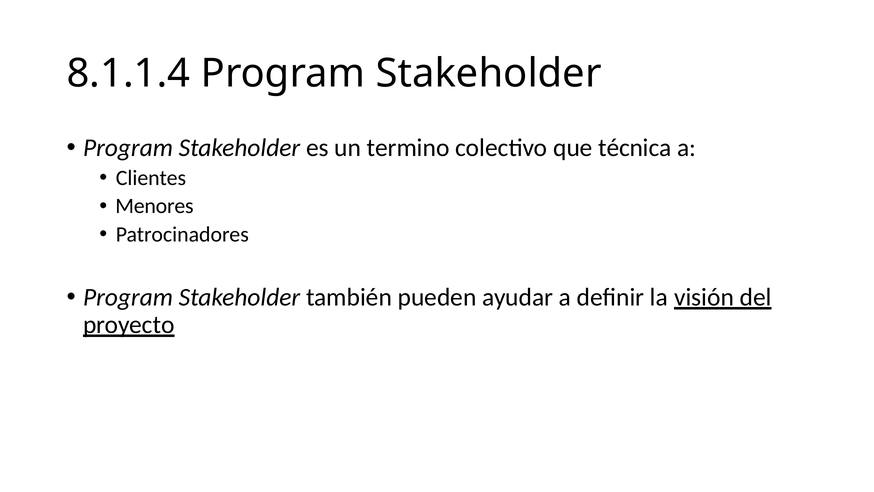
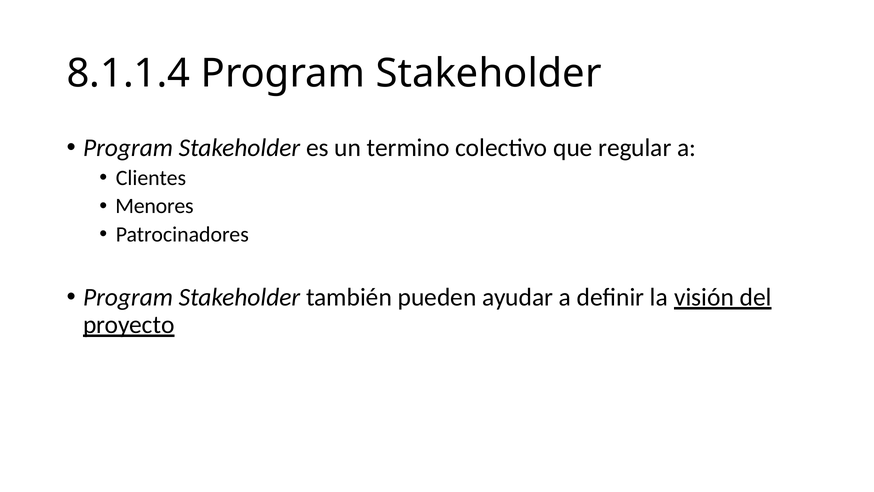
técnica: técnica -> regular
